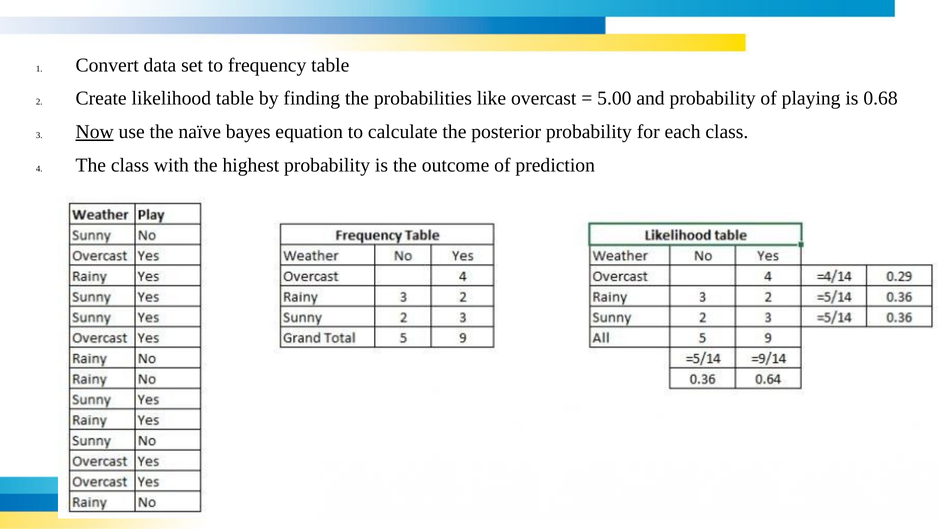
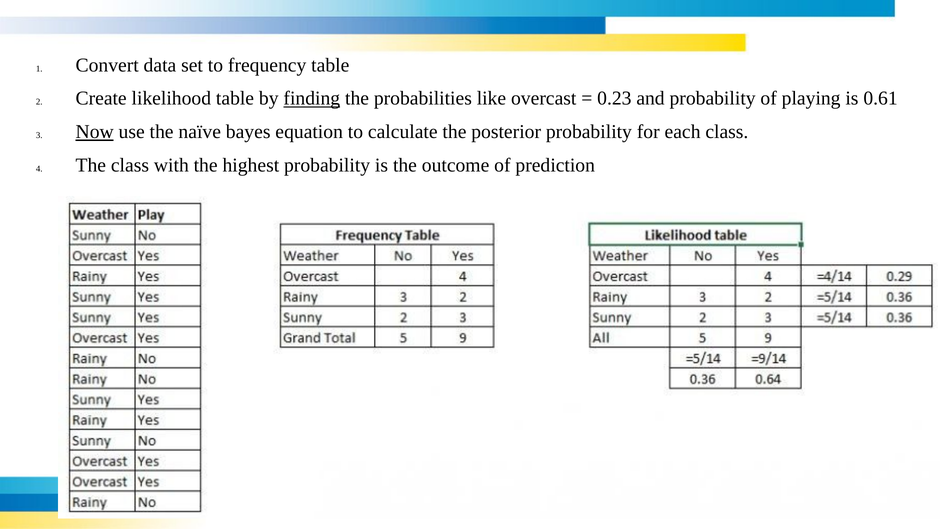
finding underline: none -> present
5.00: 5.00 -> 0.23
0.68: 0.68 -> 0.61
